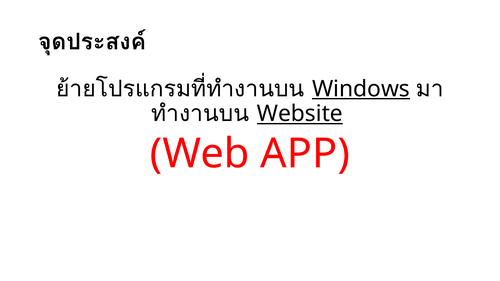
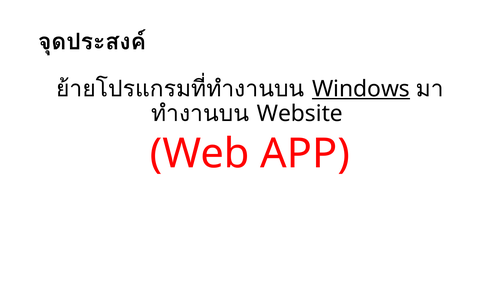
Website underline: present -> none
